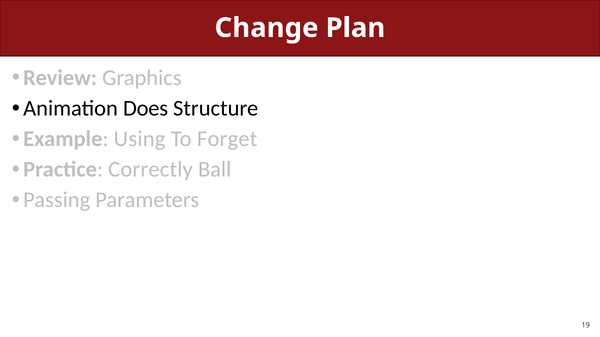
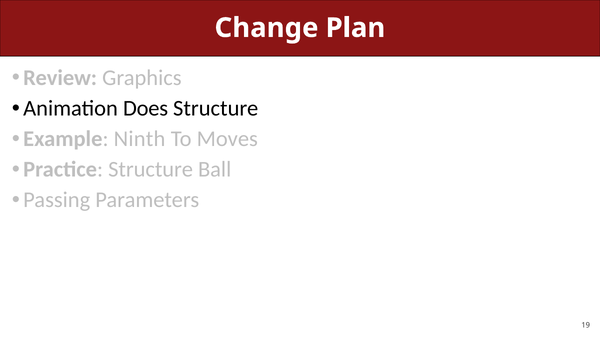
Using: Using -> Ninth
Forget: Forget -> Moves
Practice Correctly: Correctly -> Structure
